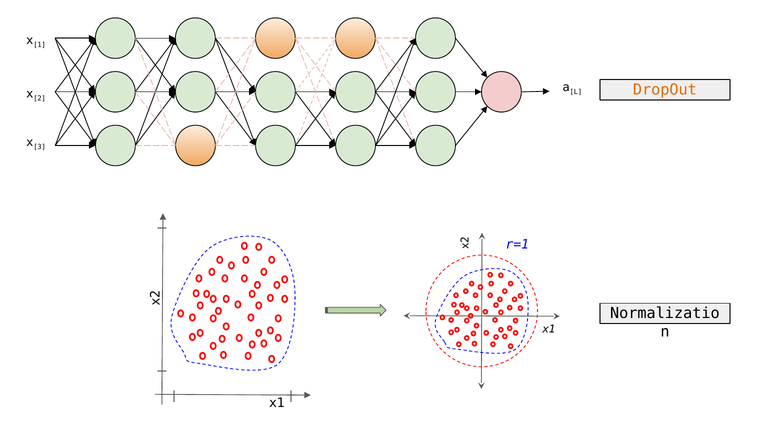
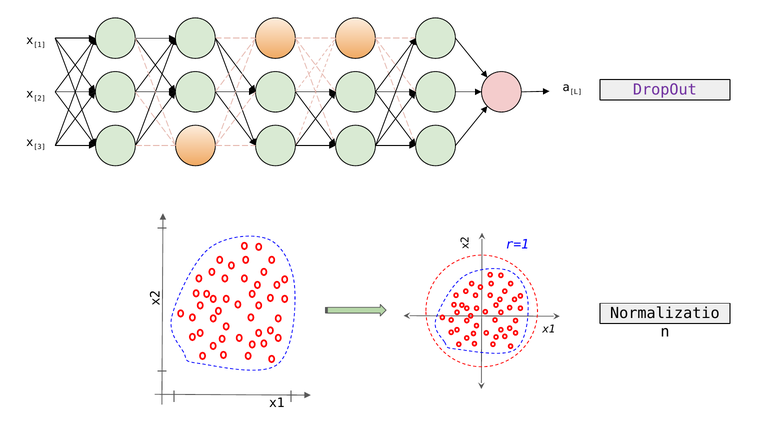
DropOut colour: orange -> purple
